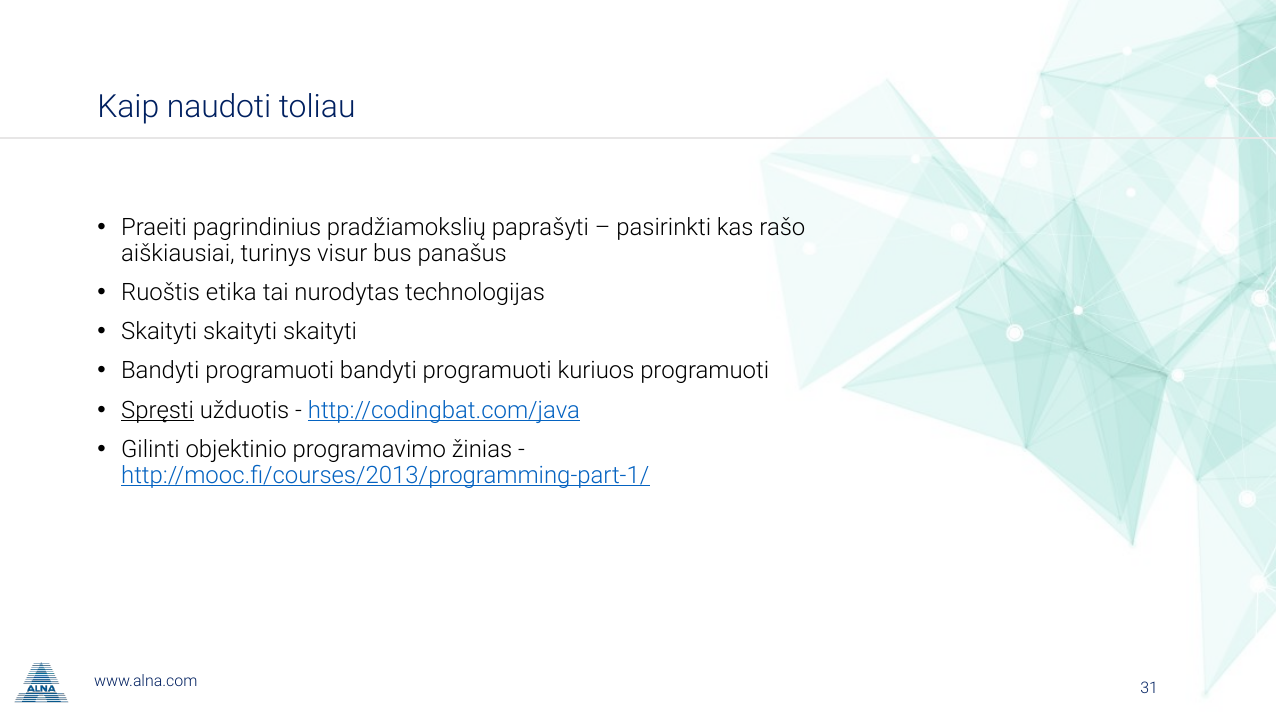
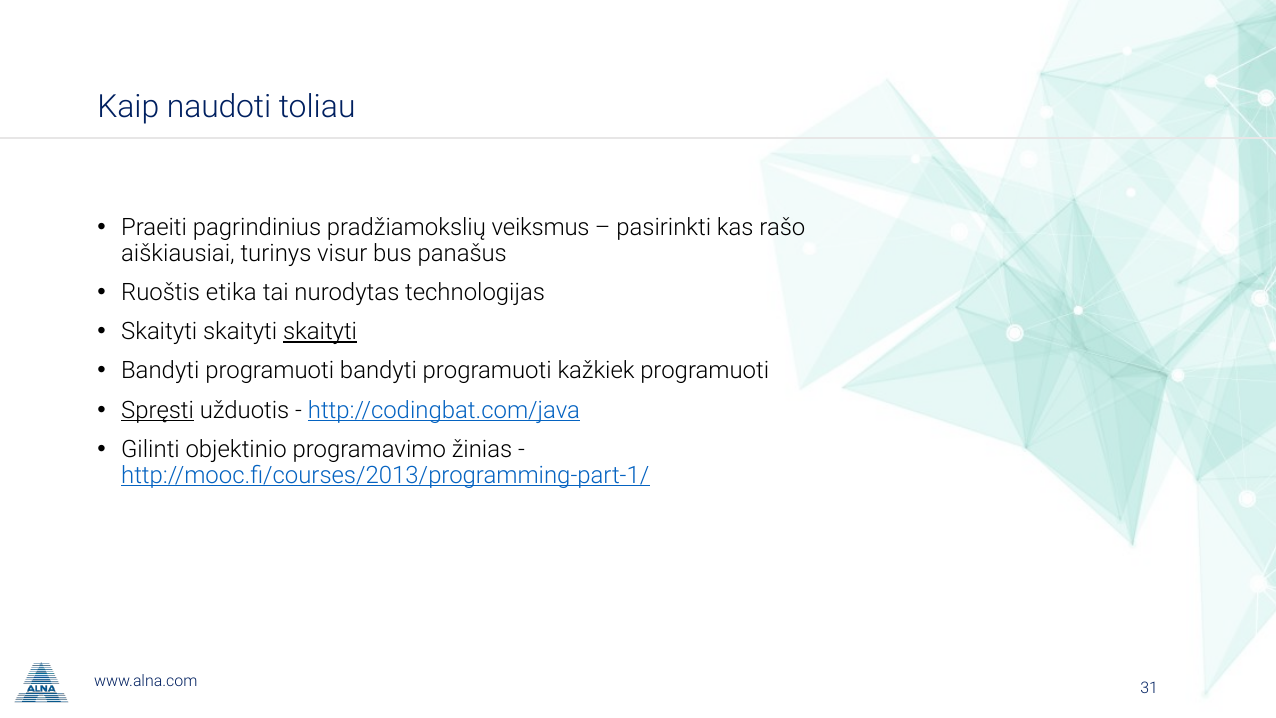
paprašyti: paprašyti -> veiksmus
skaityti at (320, 332) underline: none -> present
kuriuos: kuriuos -> kažkiek
